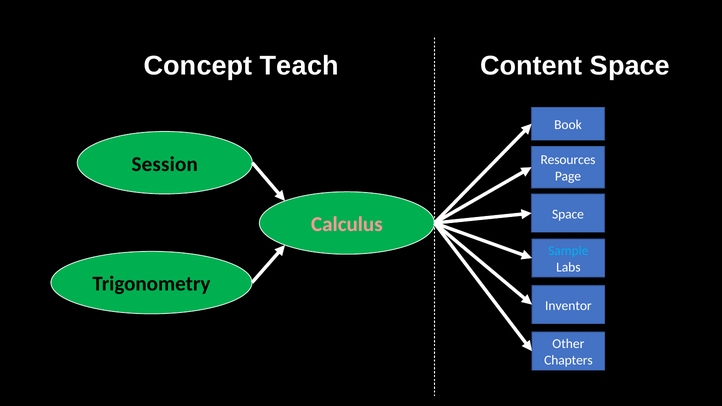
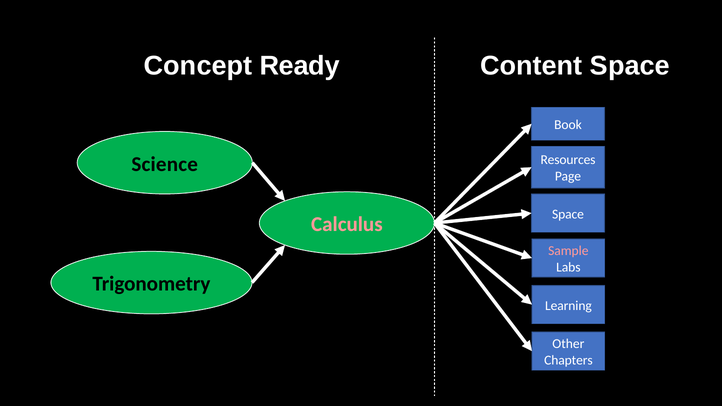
Teach: Teach -> Ready
Session: Session -> Science
Sample colour: light blue -> pink
Inventor: Inventor -> Learning
